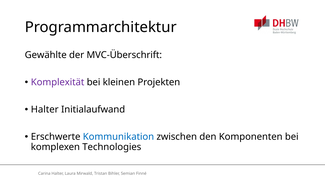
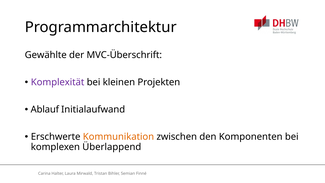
Halter at (45, 109): Halter -> Ablauf
Kommunikation colour: blue -> orange
Technologies: Technologies -> Überlappend
